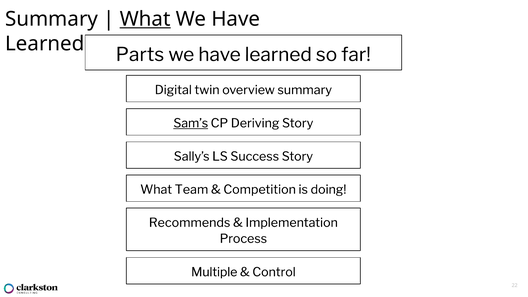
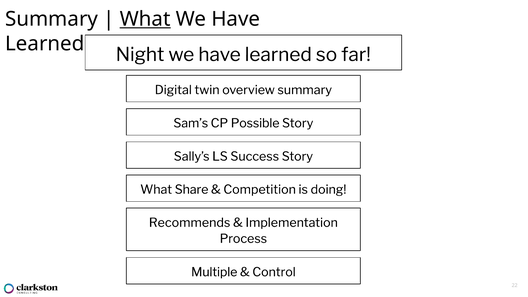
Parts: Parts -> Night
Sam’s underline: present -> none
Deriving: Deriving -> Possible
Team: Team -> Share
